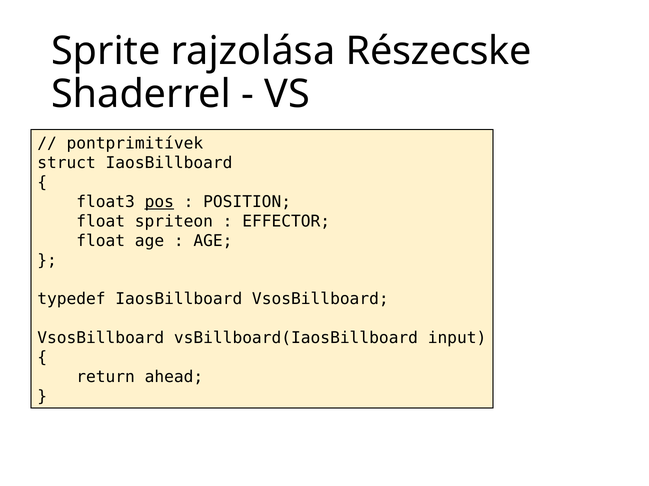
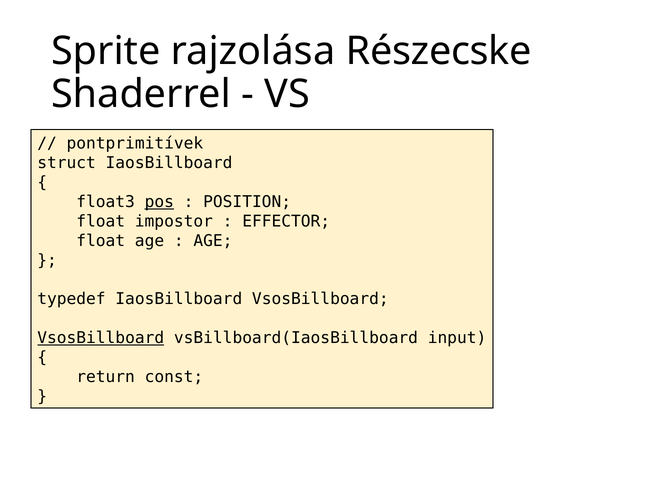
spriteon: spriteon -> impostor
VsosBillboard at (101, 339) underline: none -> present
ahead: ahead -> const
